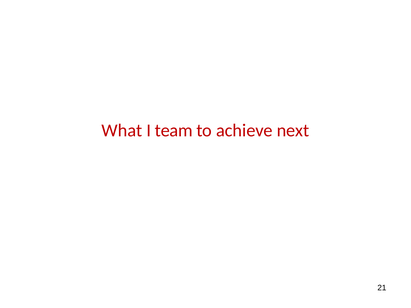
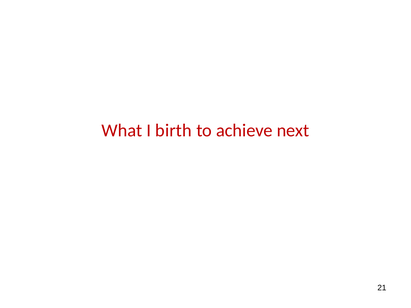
team: team -> birth
